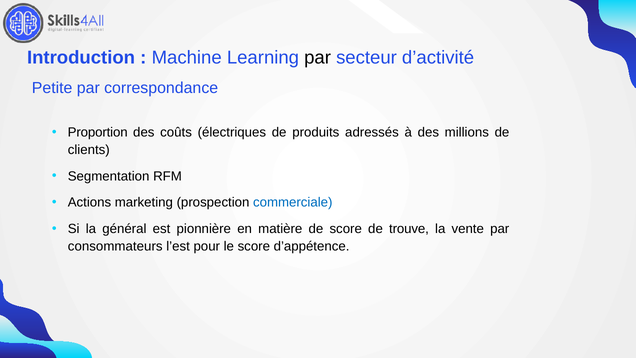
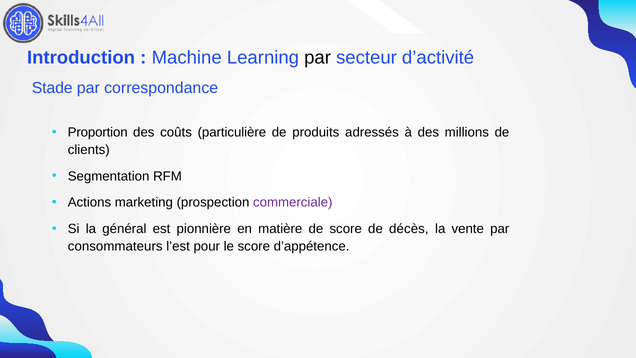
Petite: Petite -> Stade
électriques: électriques -> particulière
commerciale colour: blue -> purple
trouve: trouve -> décès
